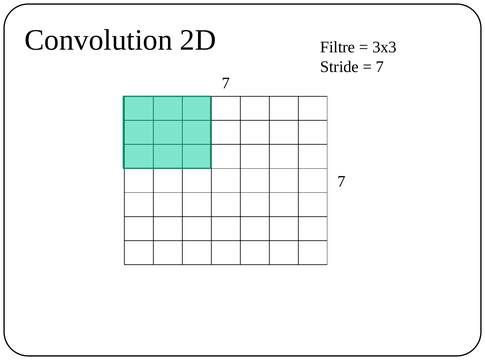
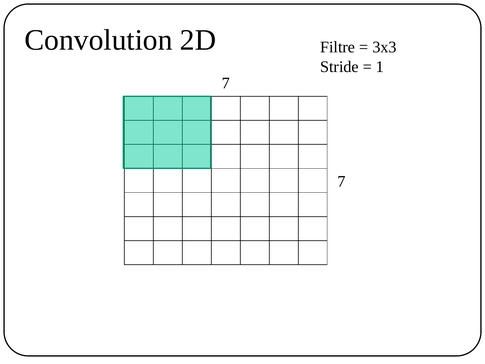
7 at (380, 67): 7 -> 1
